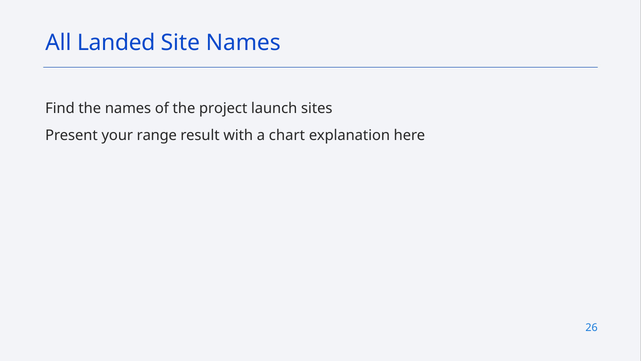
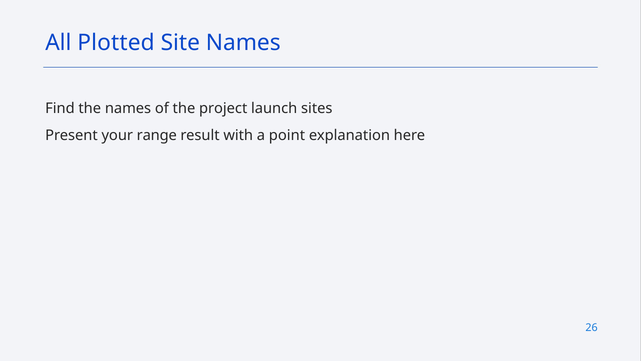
Landed: Landed -> Plotted
chart: chart -> point
